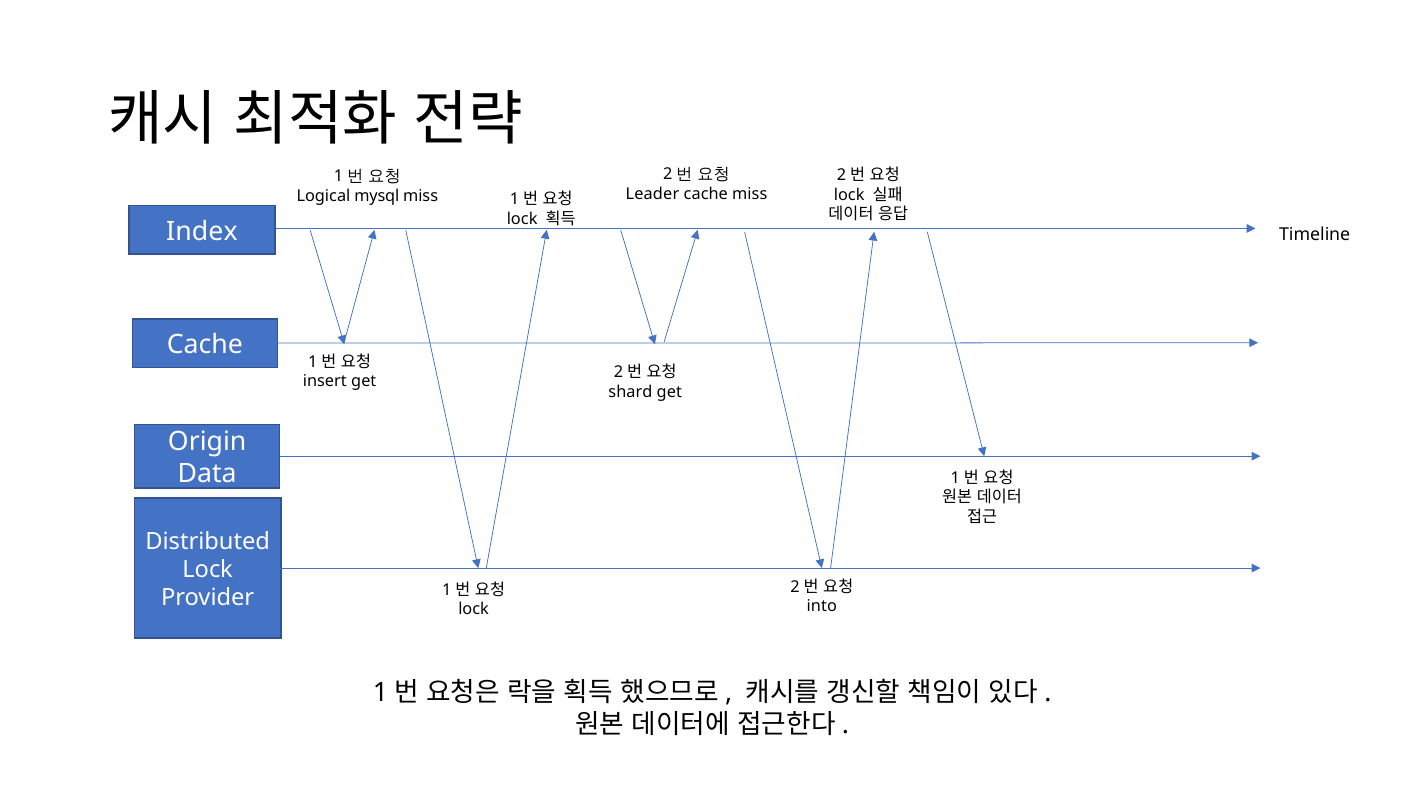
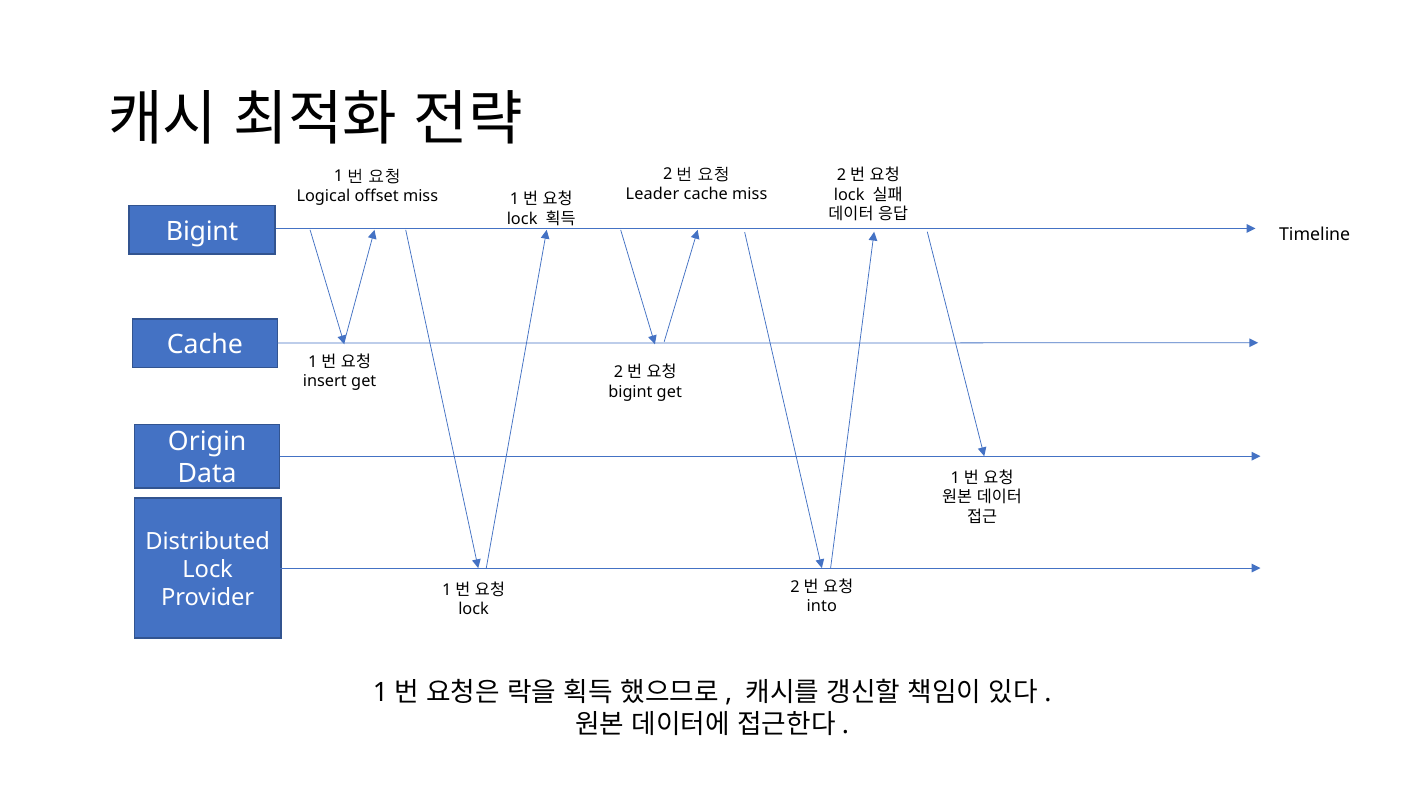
mysql: mysql -> offset
Index at (202, 232): Index -> Bigint
shard at (630, 392): shard -> bigint
